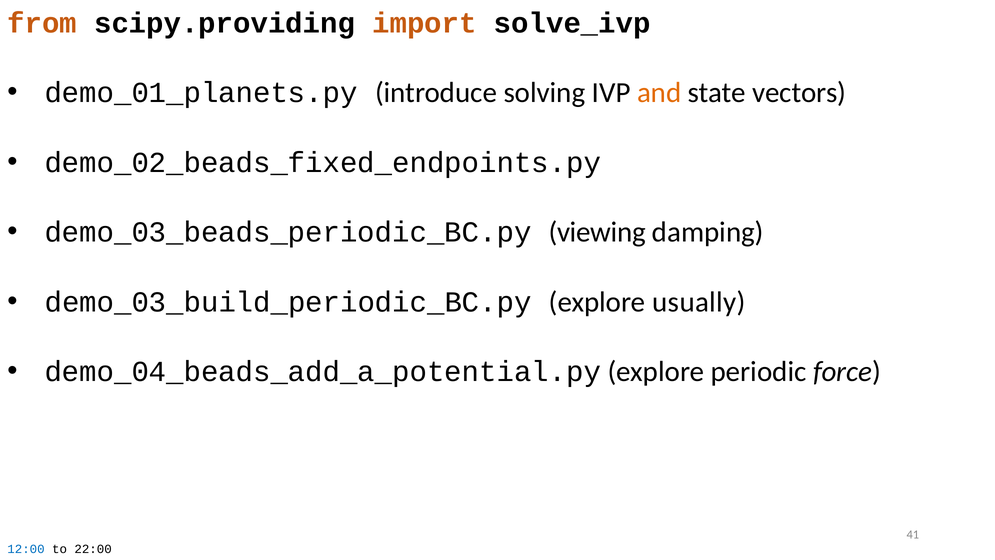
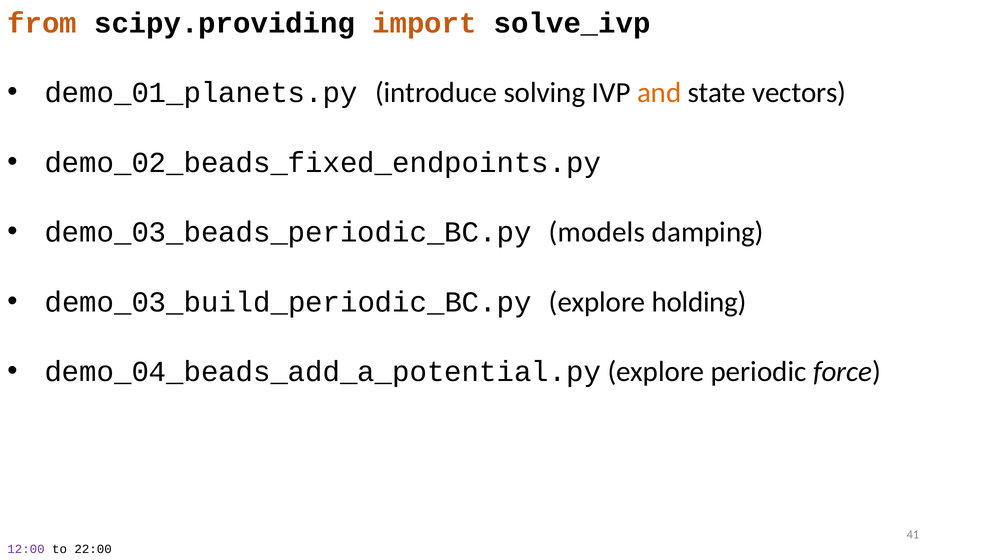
viewing: viewing -> models
usually: usually -> holding
12:00 colour: blue -> purple
